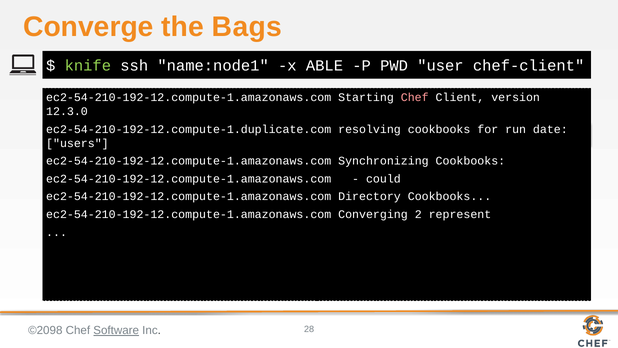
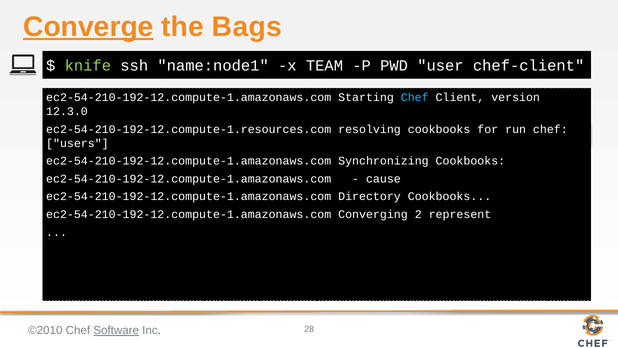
Converge underline: none -> present
ABLE: ABLE -> TEAM
Chef at (415, 98) colour: pink -> light blue
ec2-54-210-192-12.compute-1.duplicate.com: ec2-54-210-192-12.compute-1.duplicate.com -> ec2-54-210-192-12.compute-1.resources.com
run date: date -> chef
could: could -> cause
©2098: ©2098 -> ©2010
